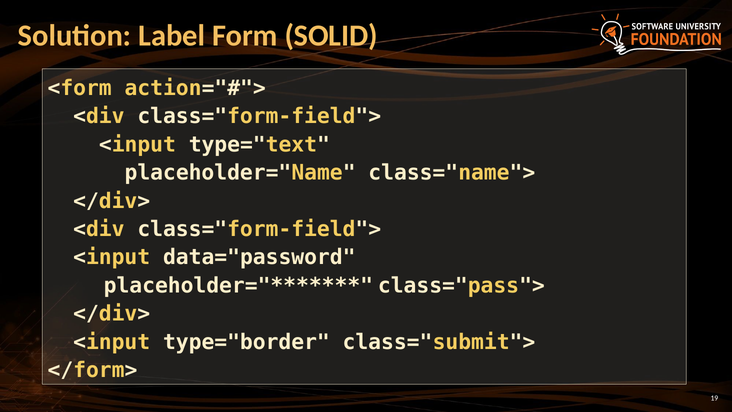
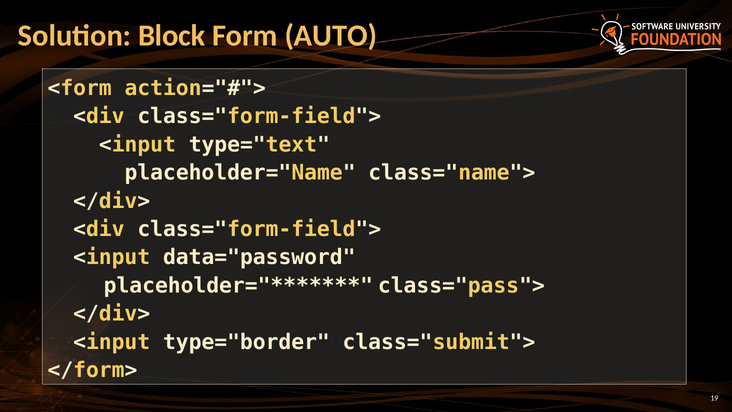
Label: Label -> Block
SOLID: SOLID -> AUTO
